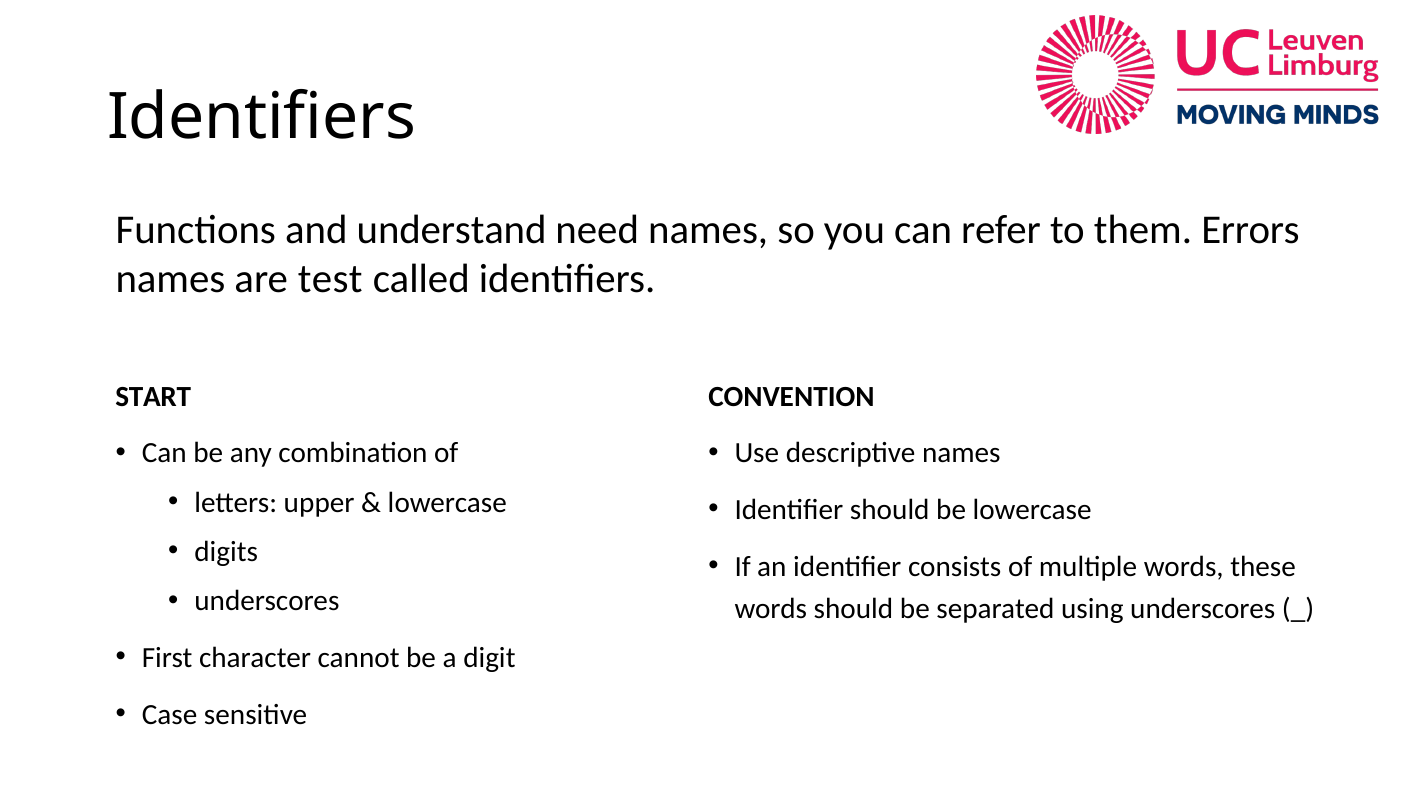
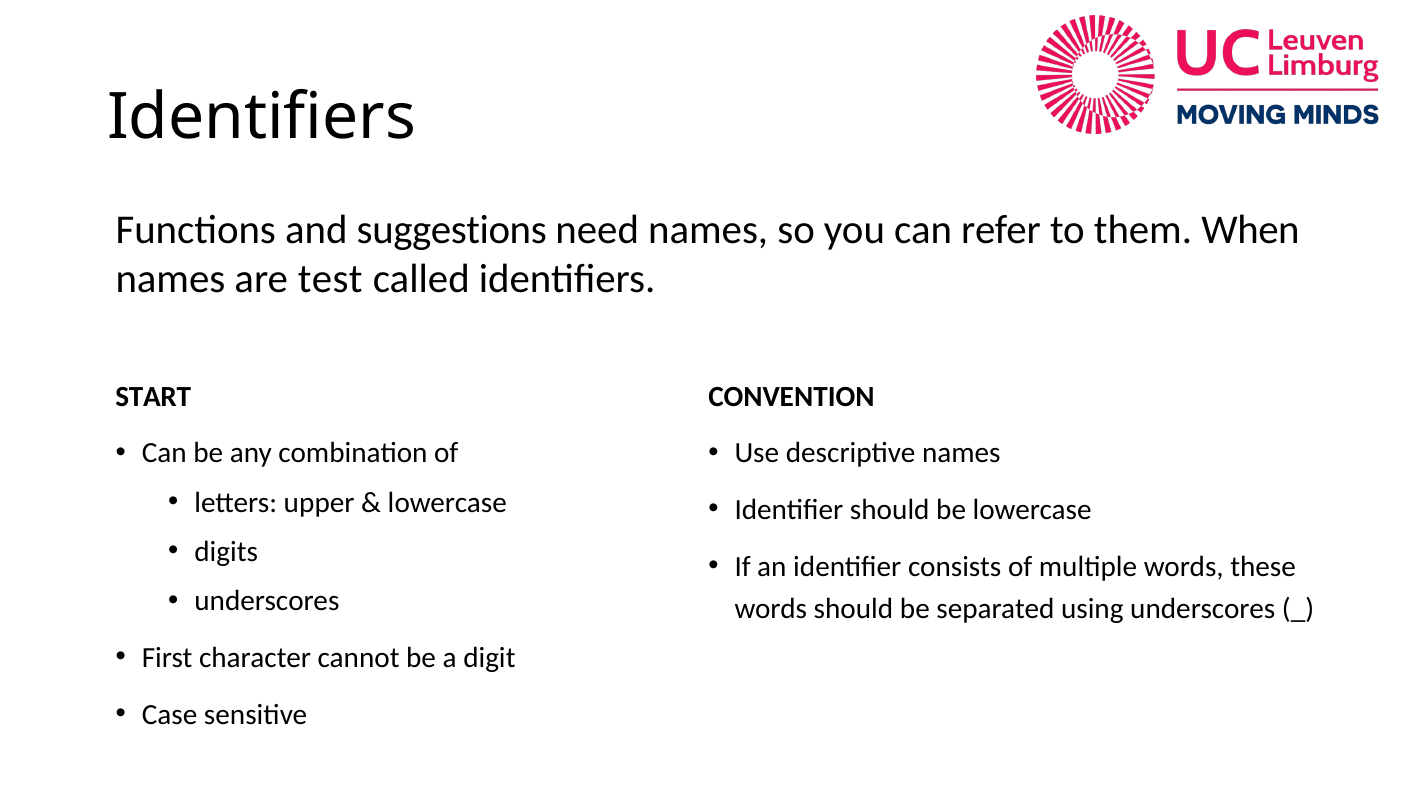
understand: understand -> suggestions
Errors: Errors -> When
